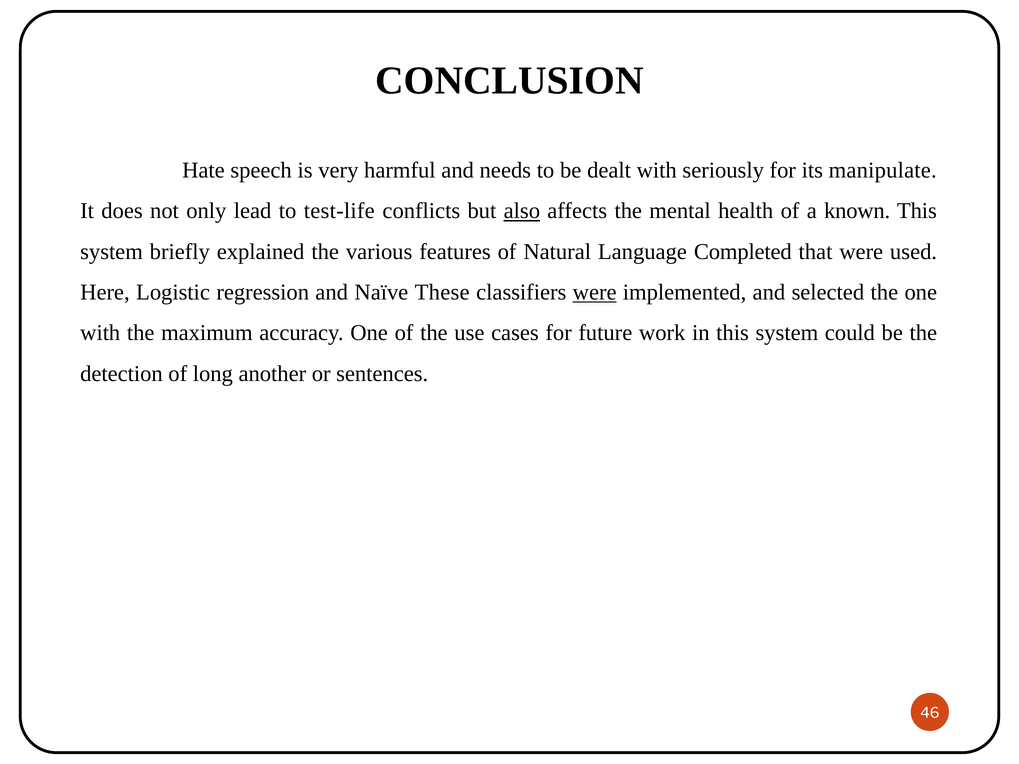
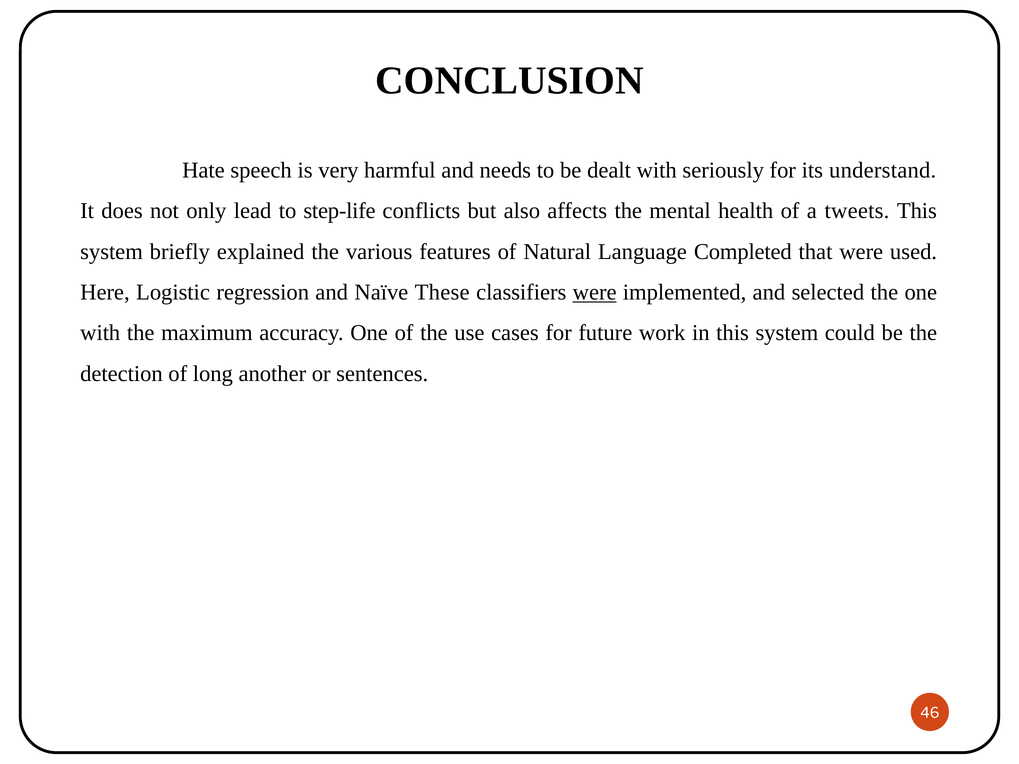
manipulate: manipulate -> understand
test-life: test-life -> step-life
also underline: present -> none
known: known -> tweets
